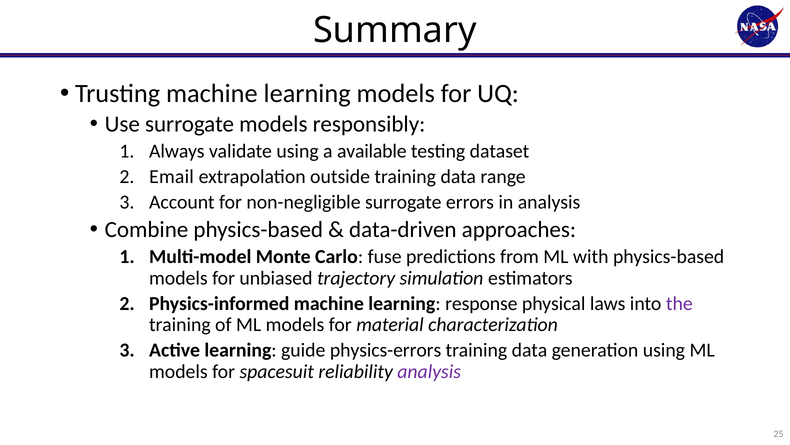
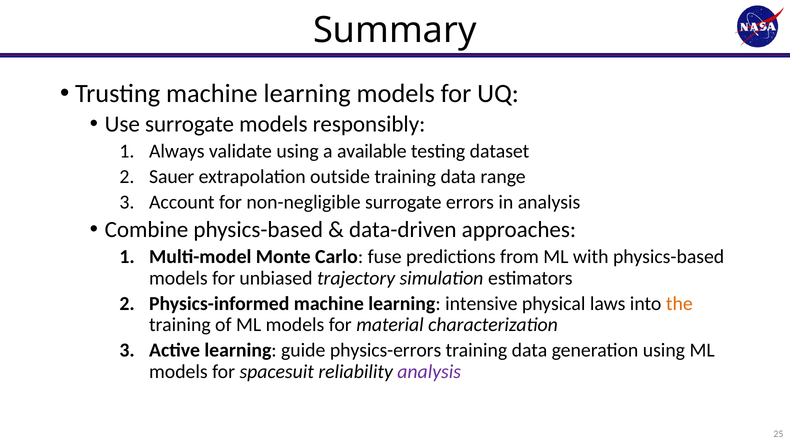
Email: Email -> Sauer
response: response -> intensive
the colour: purple -> orange
